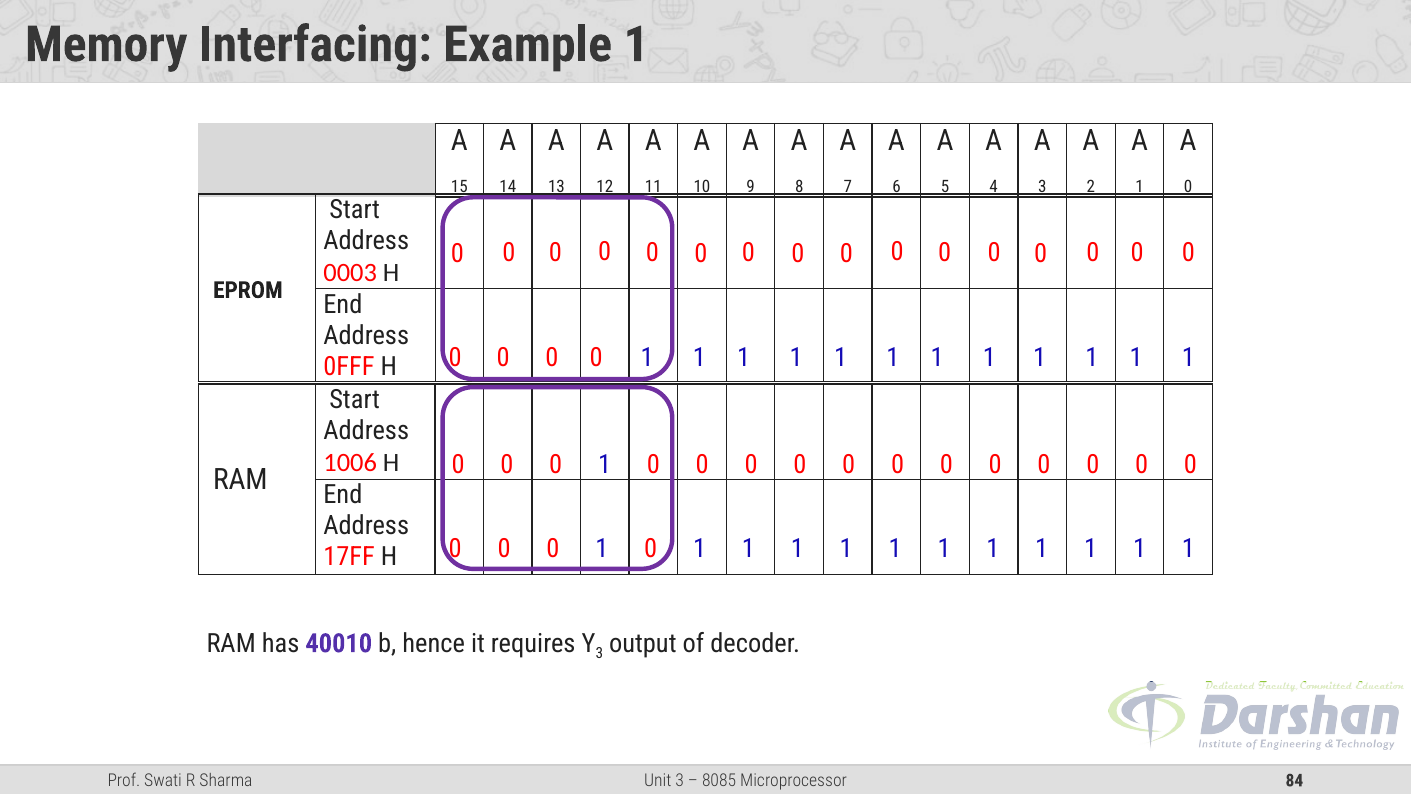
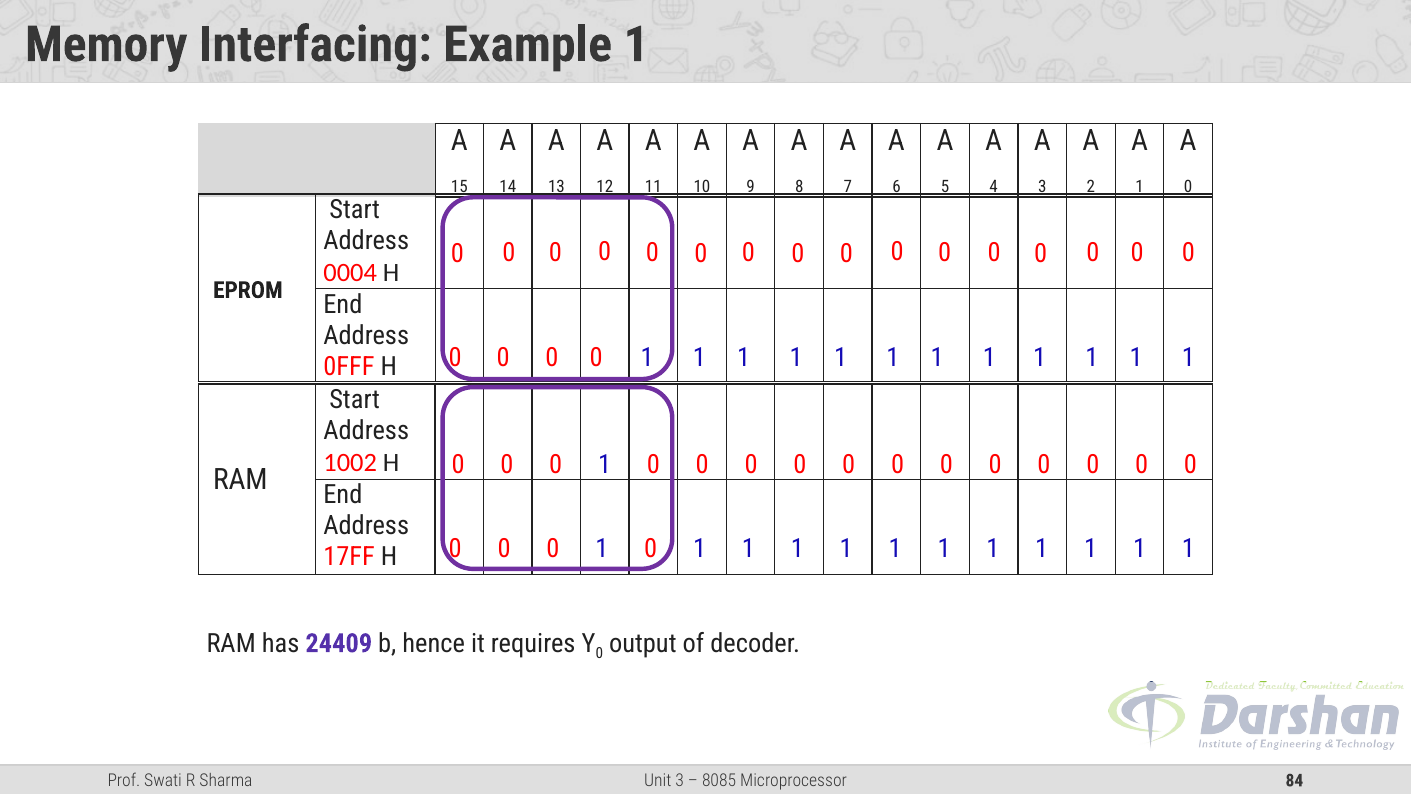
0003: 0003 -> 0004
1006: 1006 -> 1002
40010: 40010 -> 24409
3 at (599, 654): 3 -> 0
